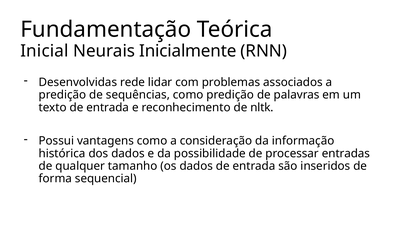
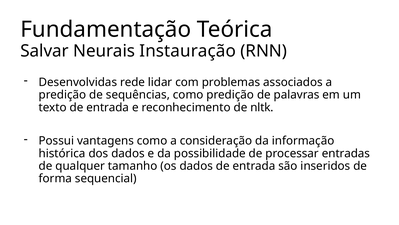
Inicial: Inicial -> Salvar
Inicialmente: Inicialmente -> Instauração
